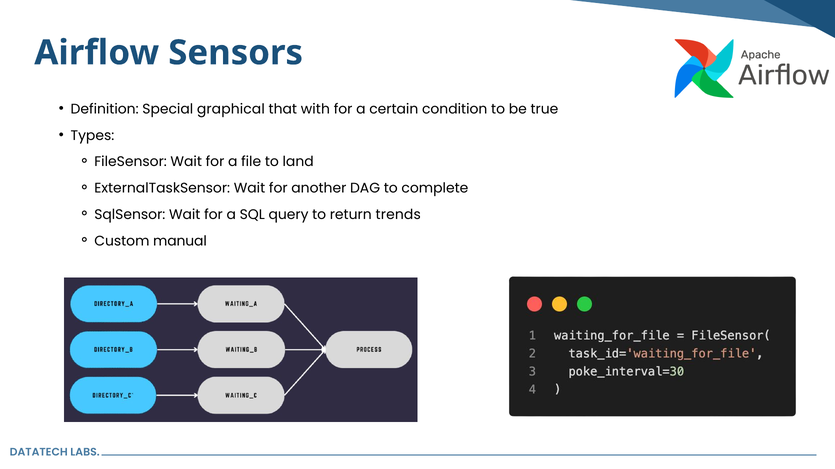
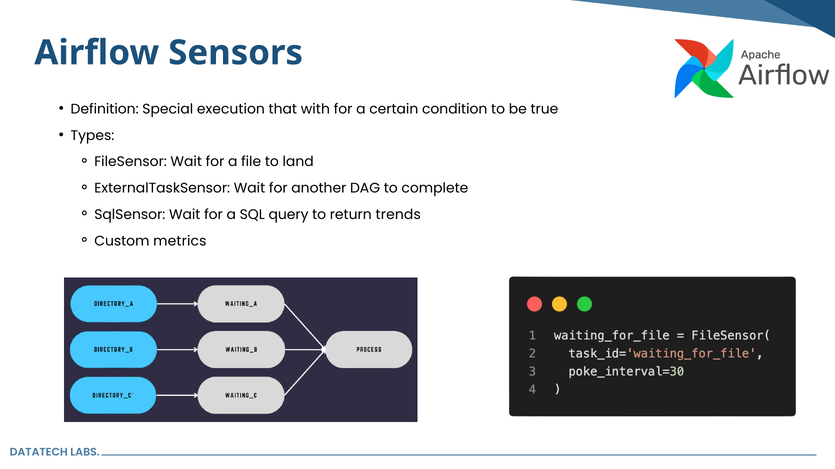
graphical: graphical -> execution
manual: manual -> metrics
